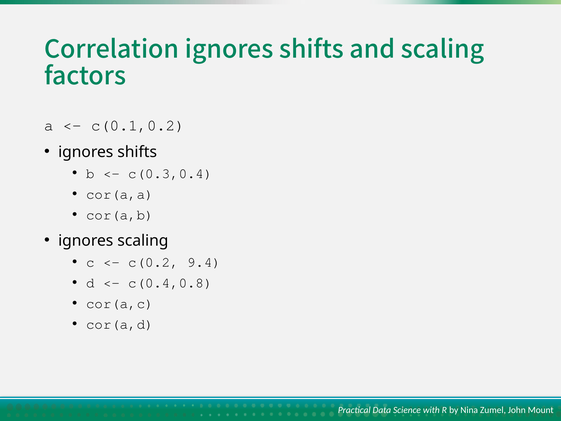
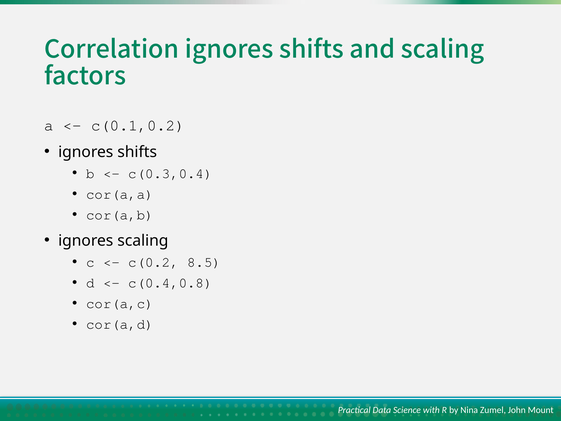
9.4: 9.4 -> 8.5
